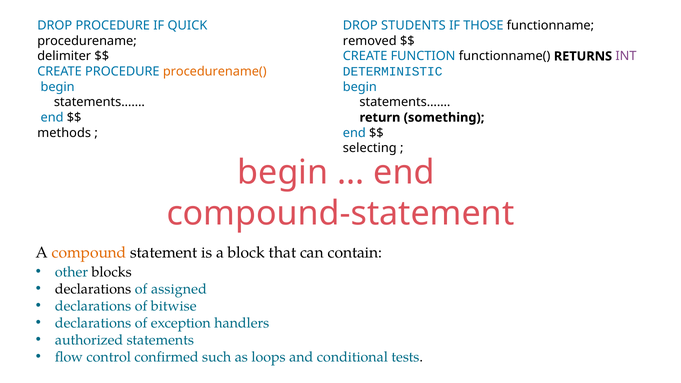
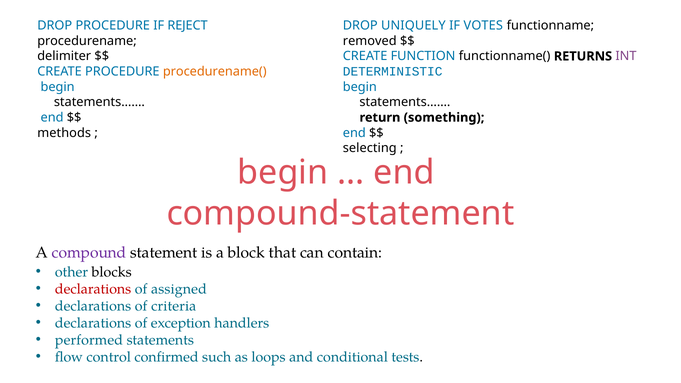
QUICK: QUICK -> REJECT
STUDENTS: STUDENTS -> UNIQUELY
THOSE: THOSE -> VOTES
compound colour: orange -> purple
declarations at (93, 289) colour: black -> red
bitwise: bitwise -> criteria
authorized: authorized -> performed
